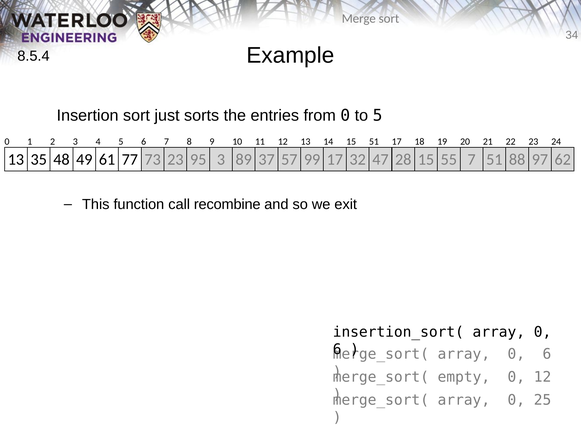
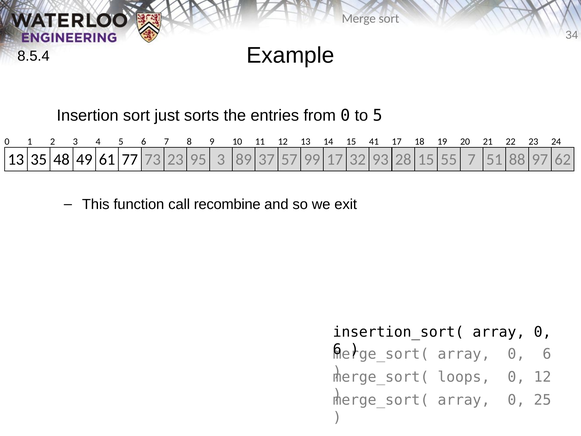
15 51: 51 -> 41
47: 47 -> 93
empty: empty -> loops
